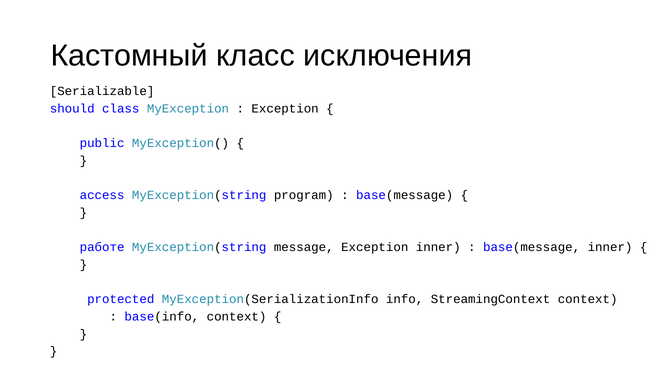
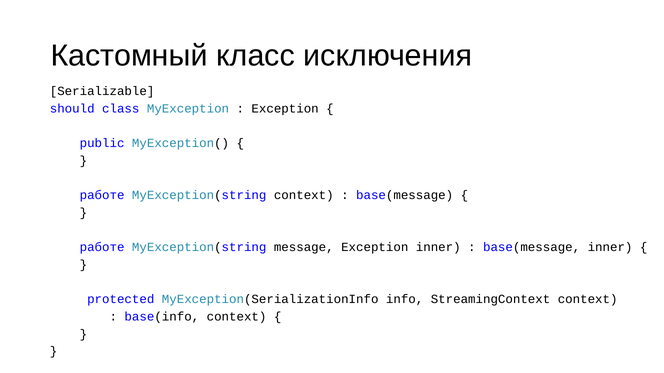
access at (102, 195): access -> работе
MyException(string program: program -> context
